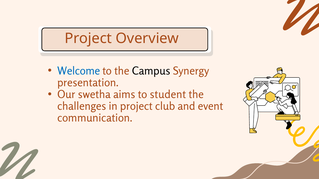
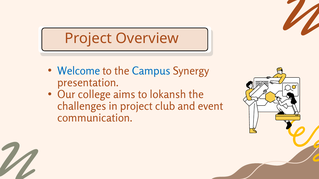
Campus colour: black -> blue
swetha: swetha -> college
student: student -> lokansh
